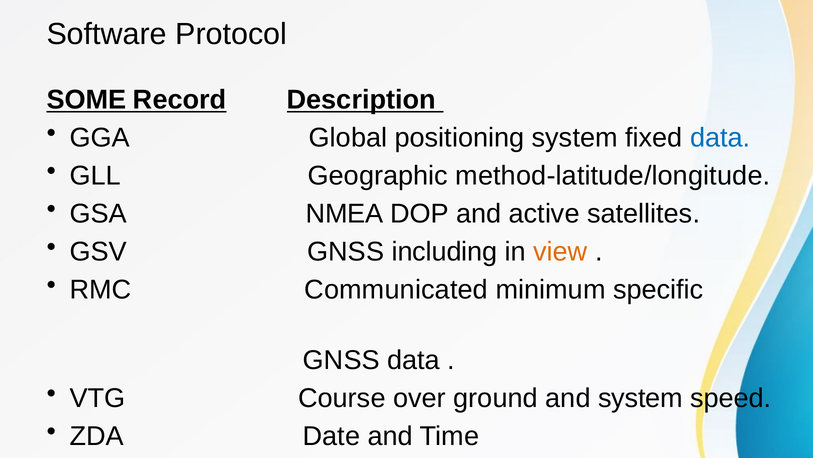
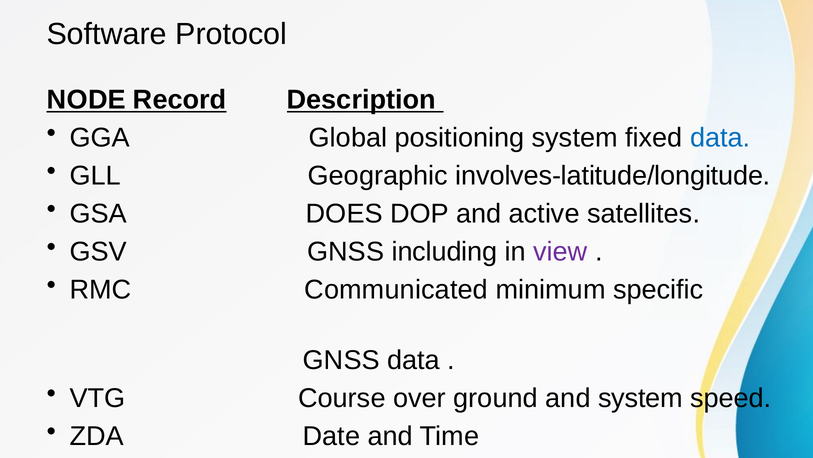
SOME: SOME -> NODE
method-latitude/longitude: method-latitude/longitude -> involves-latitude/longitude
NMEA: NMEA -> DOES
view colour: orange -> purple
